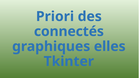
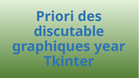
connectés: connectés -> discutable
elles: elles -> year
